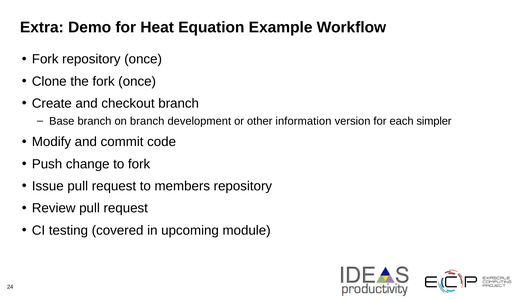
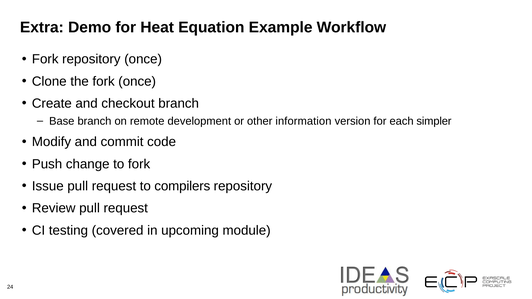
on branch: branch -> remote
members: members -> compilers
